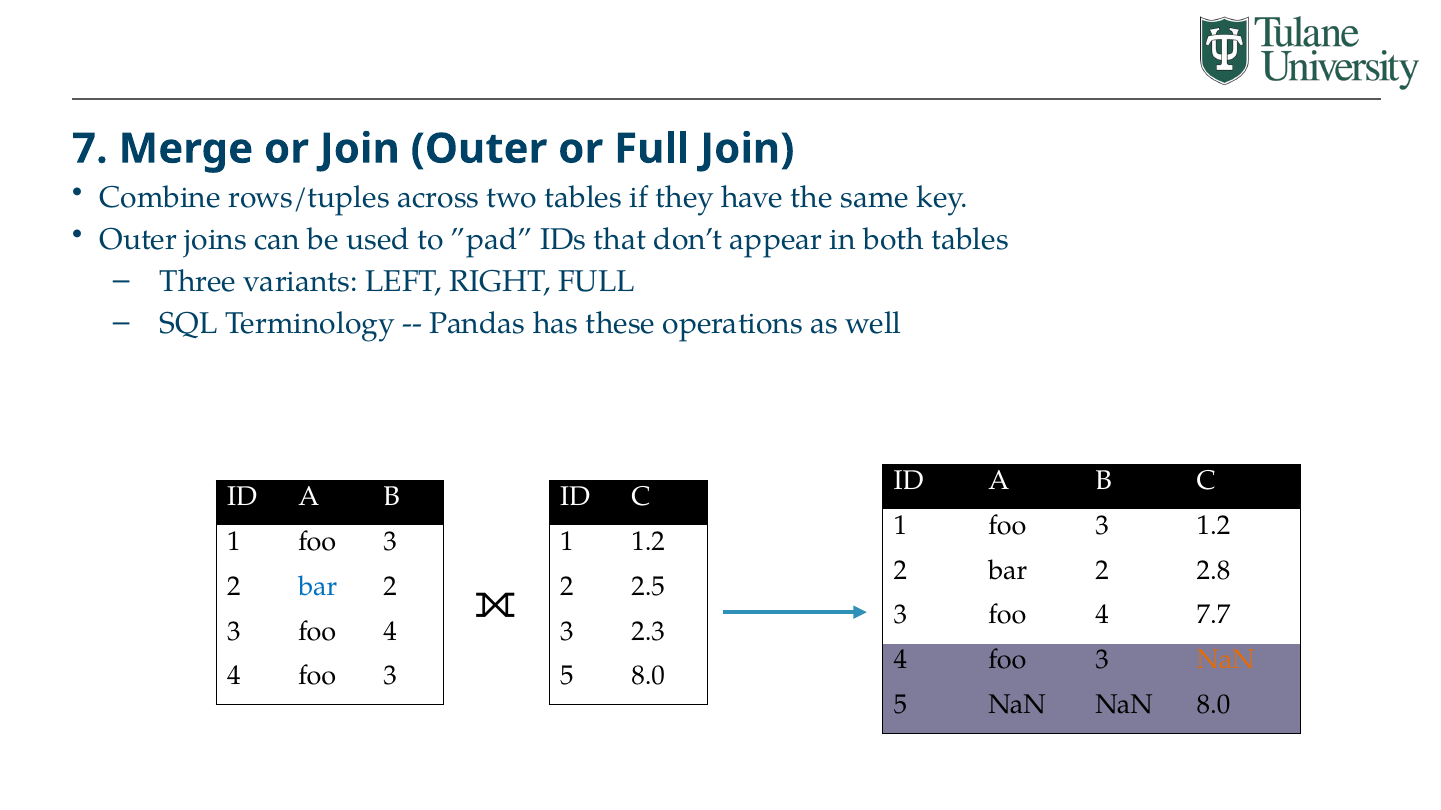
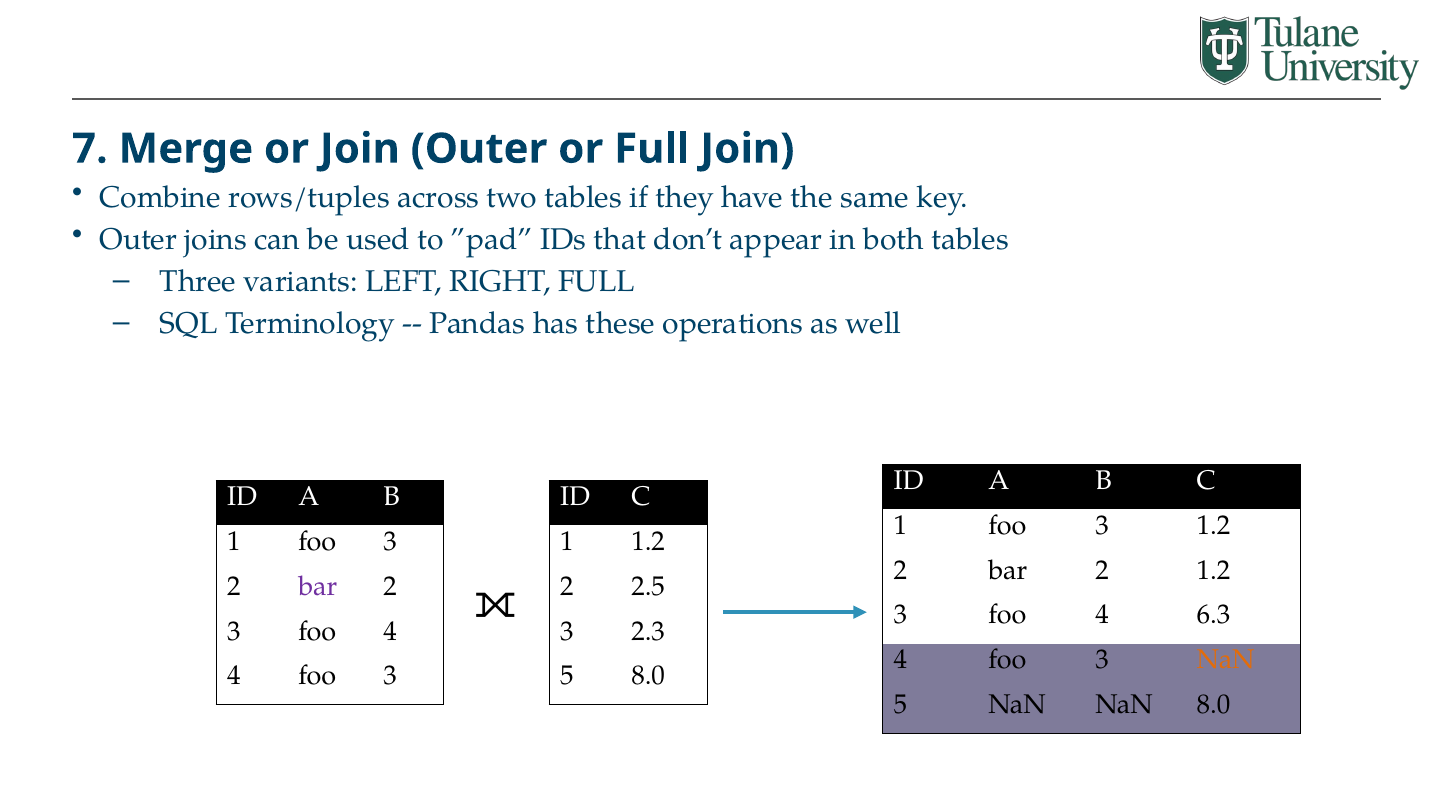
2 2.8: 2.8 -> 1.2
bar at (318, 587) colour: blue -> purple
7.7: 7.7 -> 6.3
